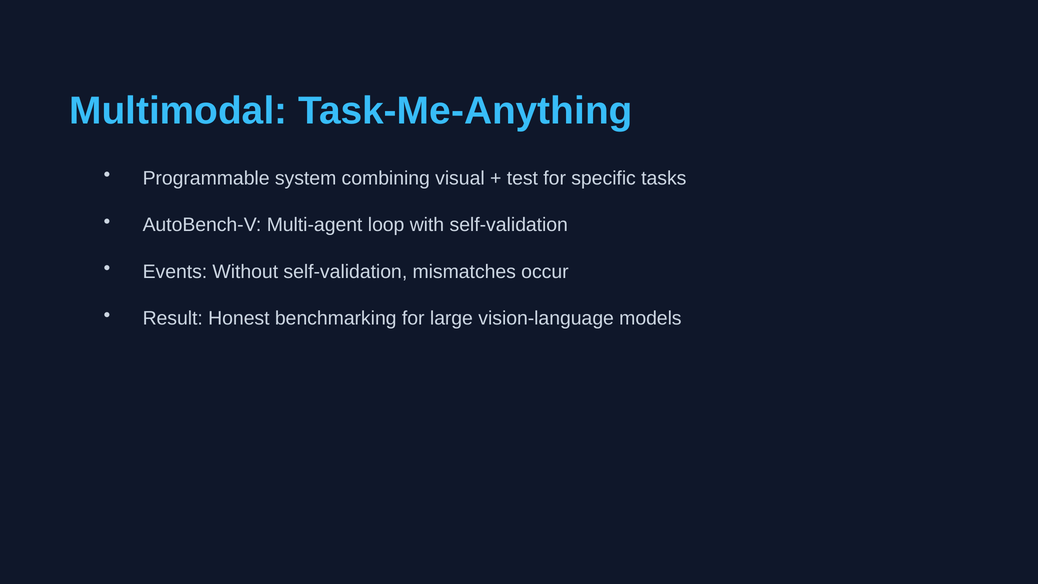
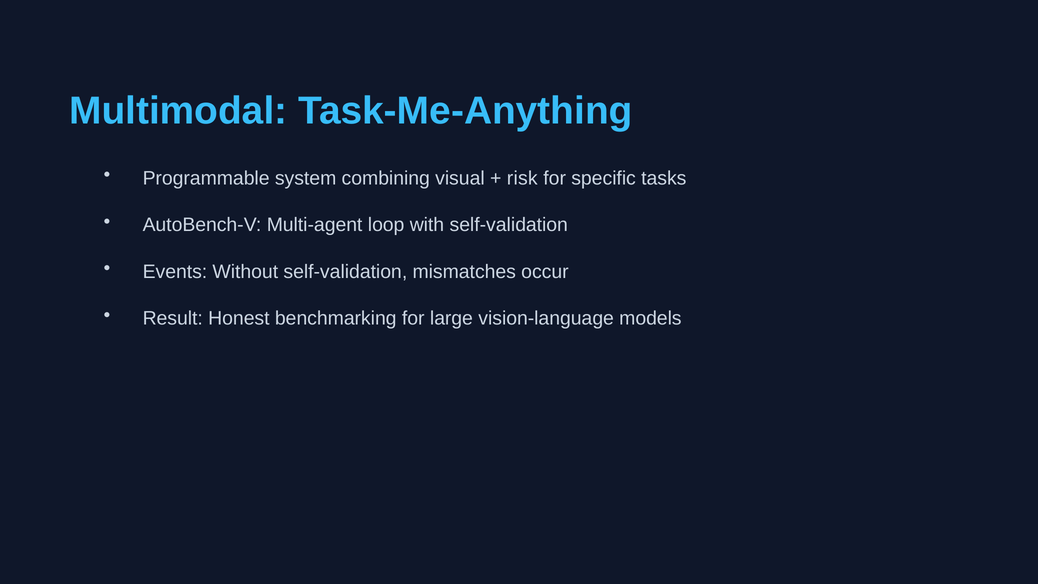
test: test -> risk
